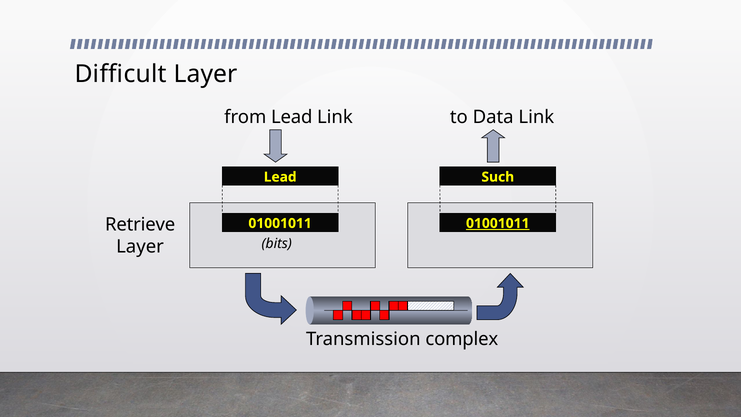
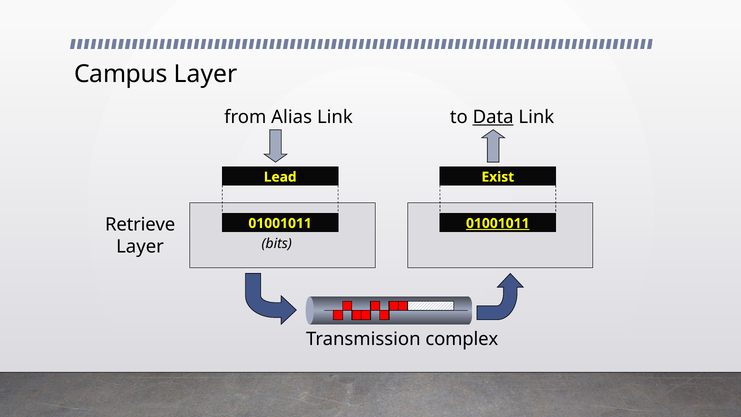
Difficult: Difficult -> Campus
from Lead: Lead -> Alias
Data underline: none -> present
Such: Such -> Exist
